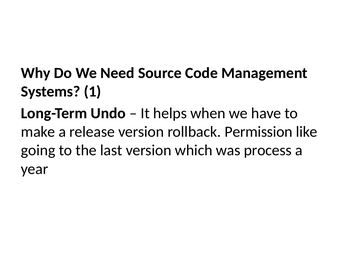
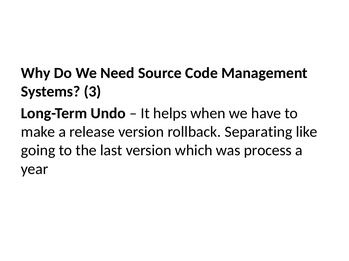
1: 1 -> 3
Permission: Permission -> Separating
